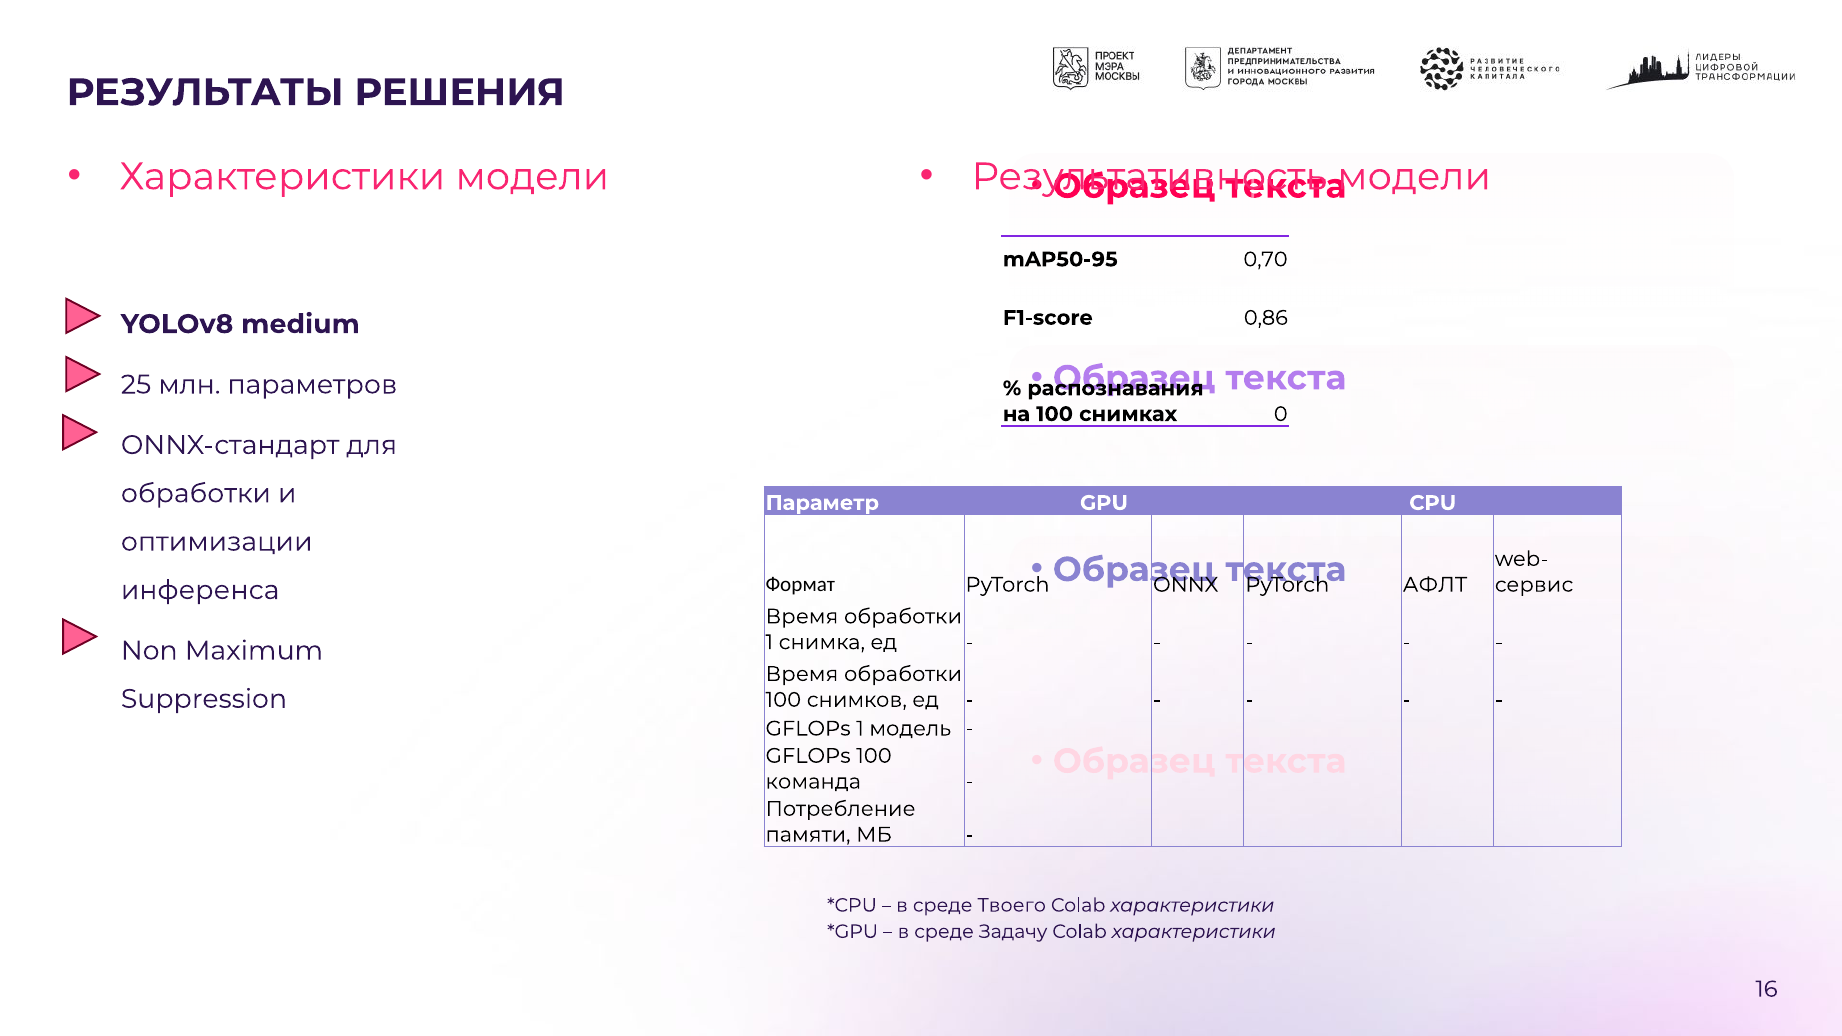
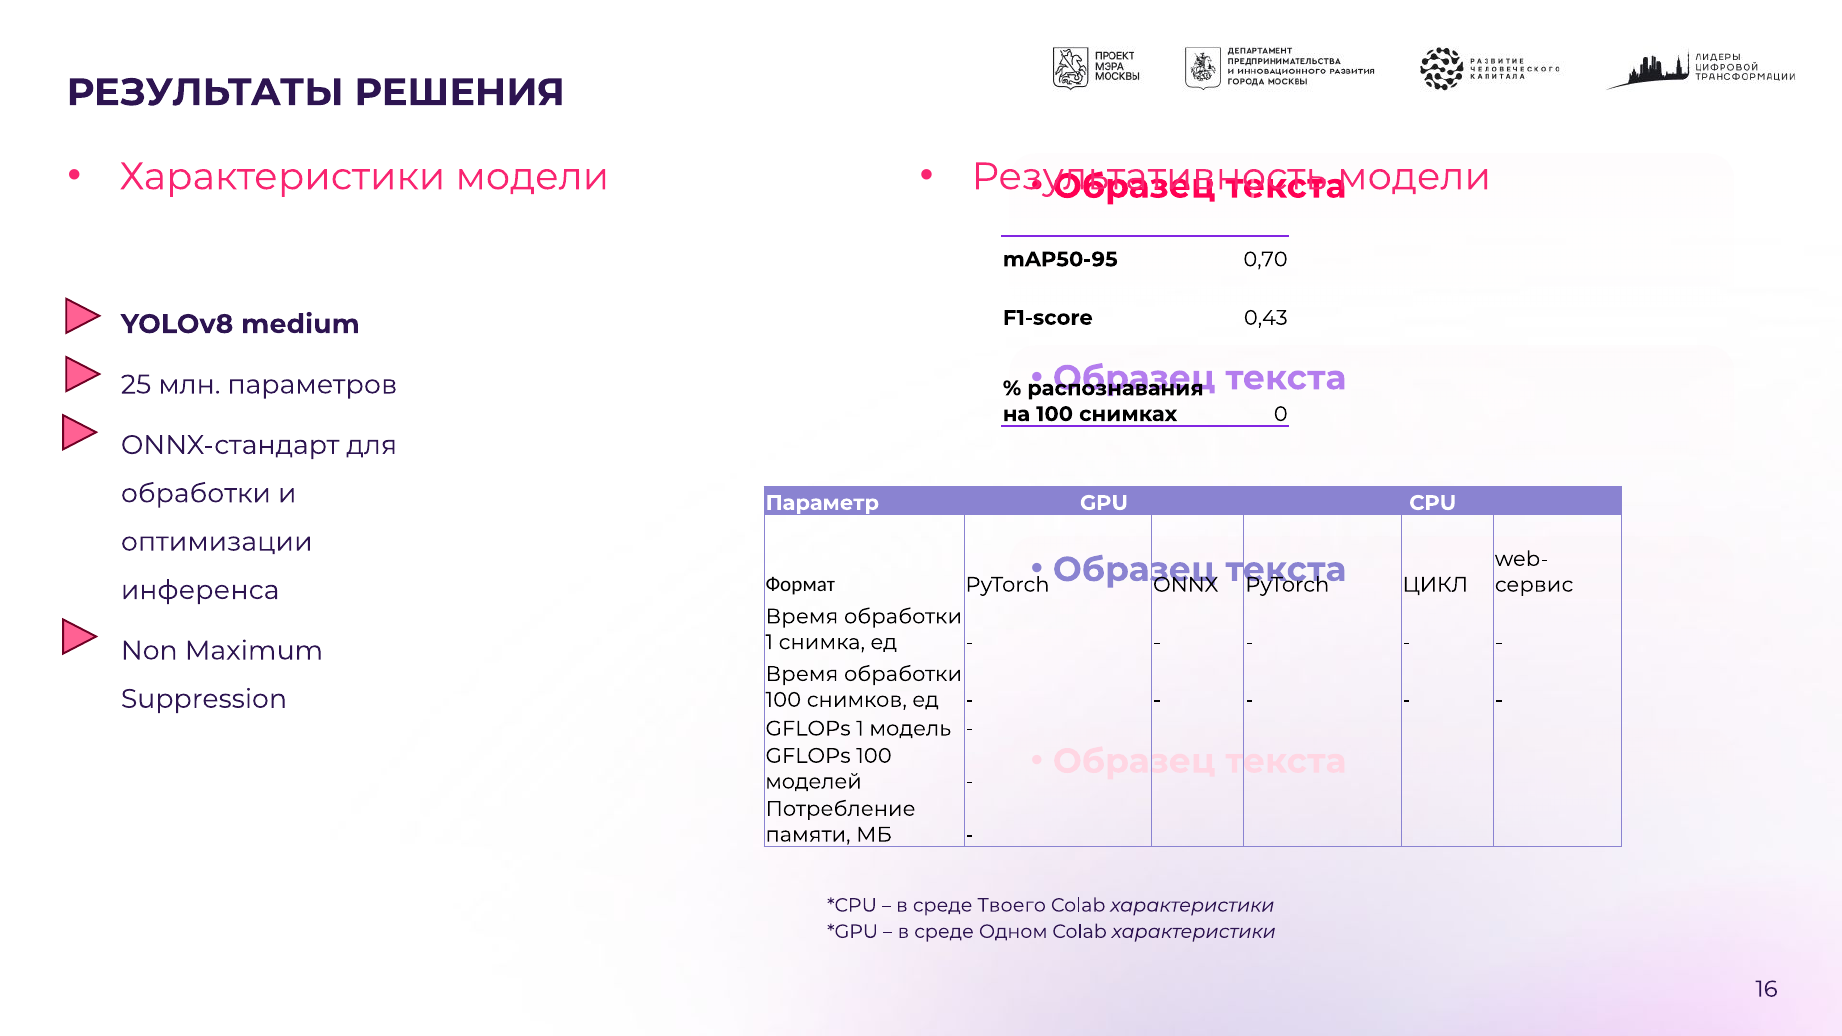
0,86: 0,86 -> 0,43
АФЛТ: АФЛТ -> ЦИКЛ
команда: команда -> моделей
Задачу: Задачу -> Одном
